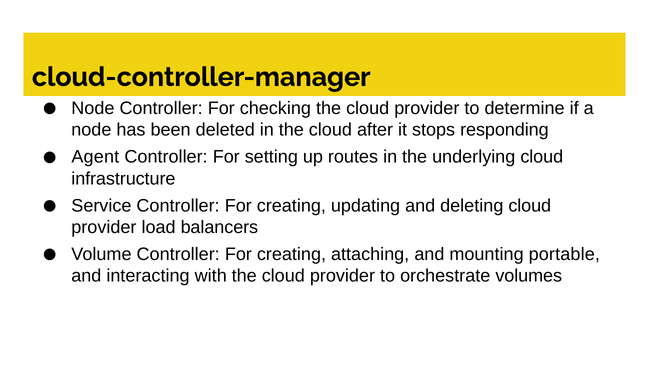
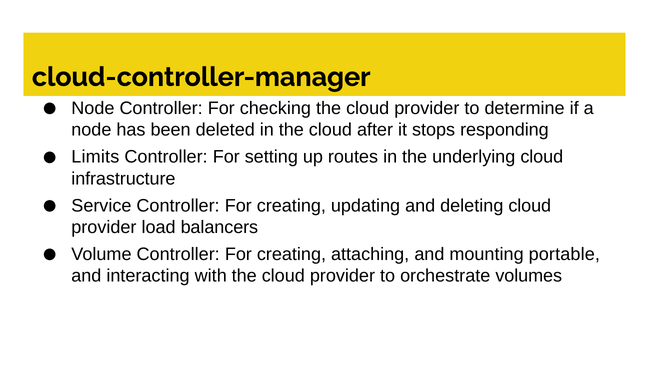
Agent: Agent -> Limits
